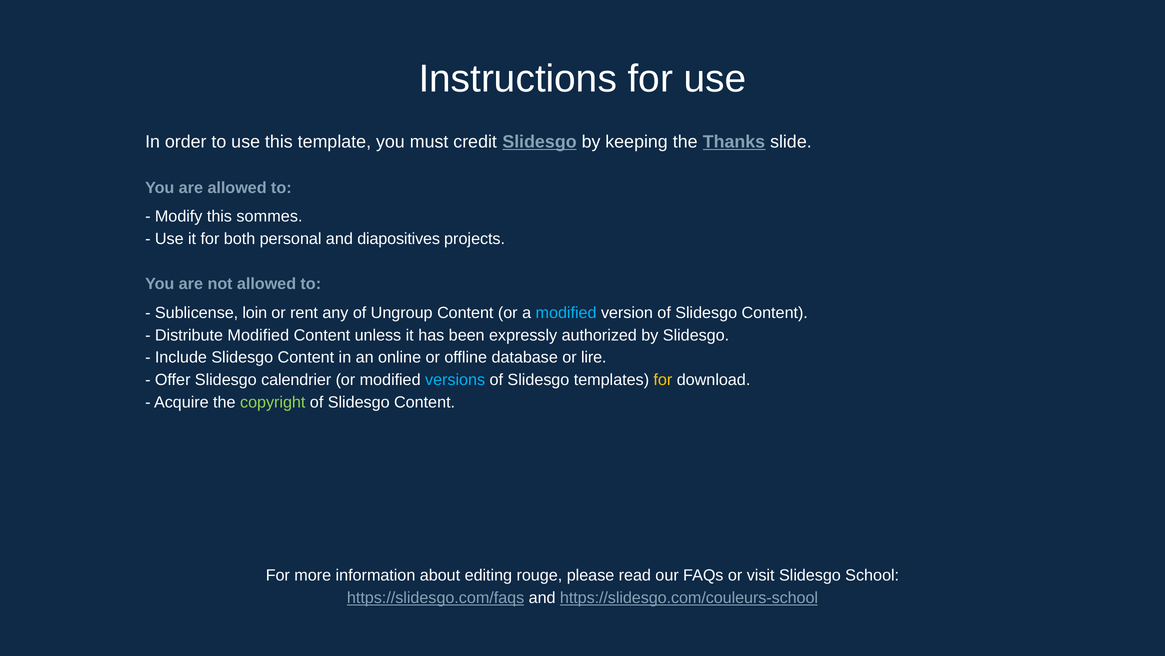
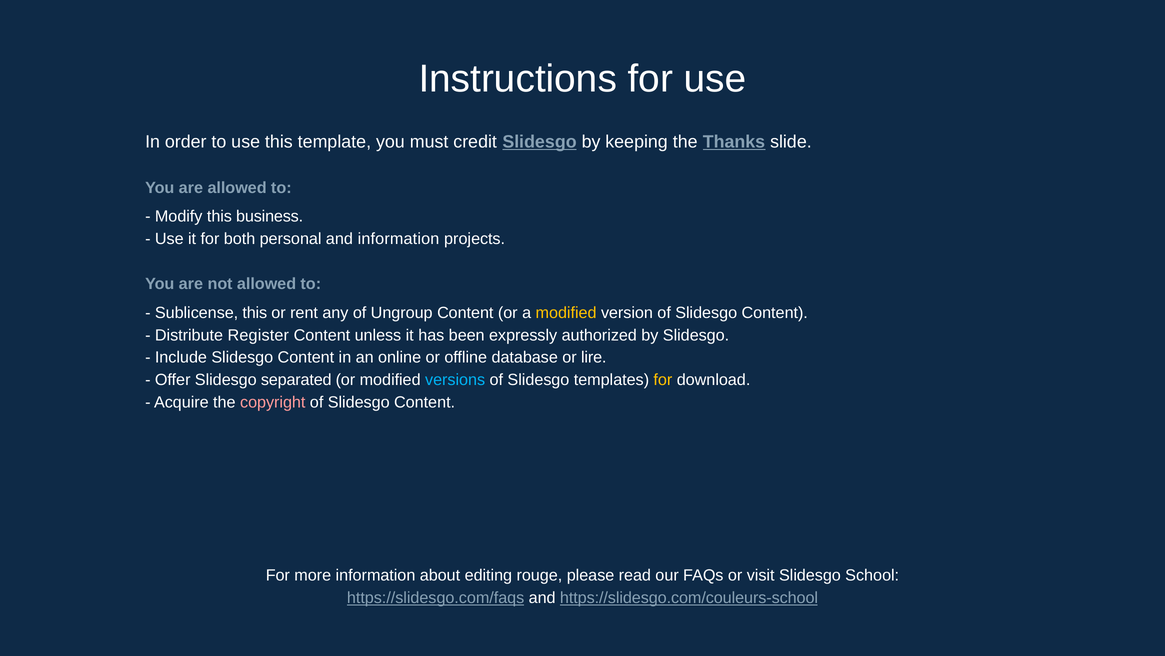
sommes: sommes -> business
and diapositives: diapositives -> information
Sublicense loin: loin -> this
modified at (566, 313) colour: light blue -> yellow
Distribute Modified: Modified -> Register
calendrier: calendrier -> separated
copyright colour: light green -> pink
